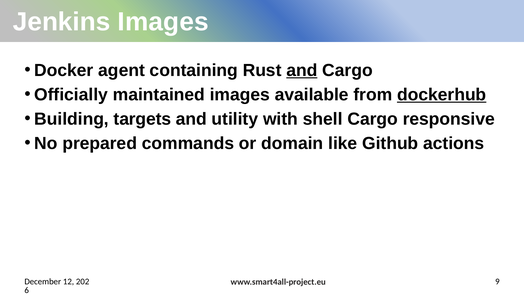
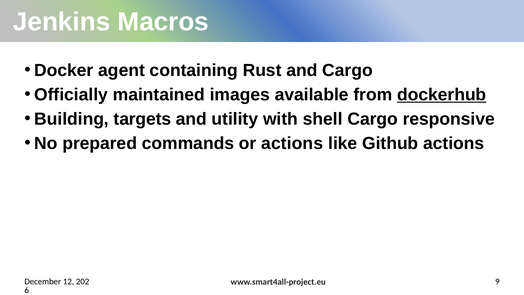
Jenkins Images: Images -> Macros
and at (302, 70) underline: present -> none
or domain: domain -> actions
